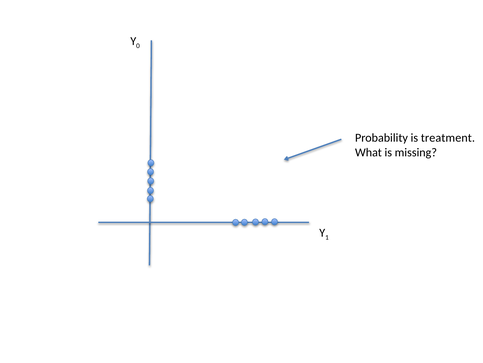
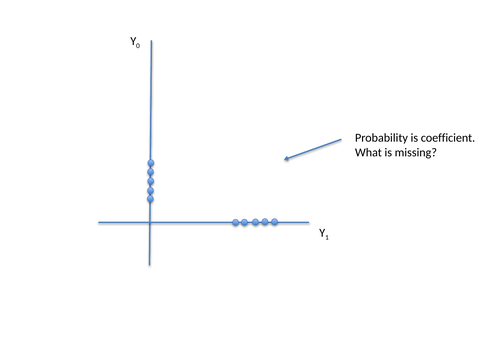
treatment: treatment -> coefficient
